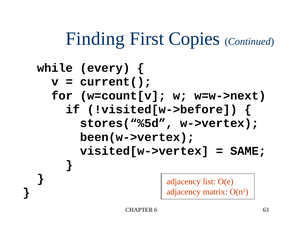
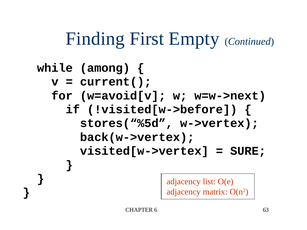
Copies: Copies -> Empty
every: every -> among
w=count[v: w=count[v -> w=avoid[v
been(w->vertex: been(w->vertex -> back(w->vertex
SAME: SAME -> SURE
